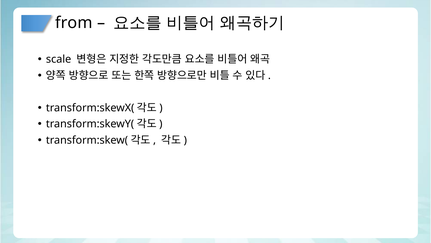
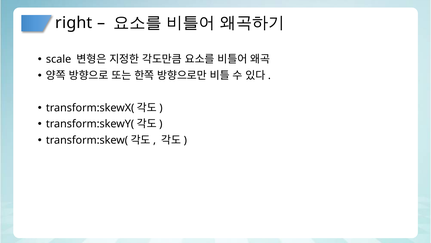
from: from -> right
